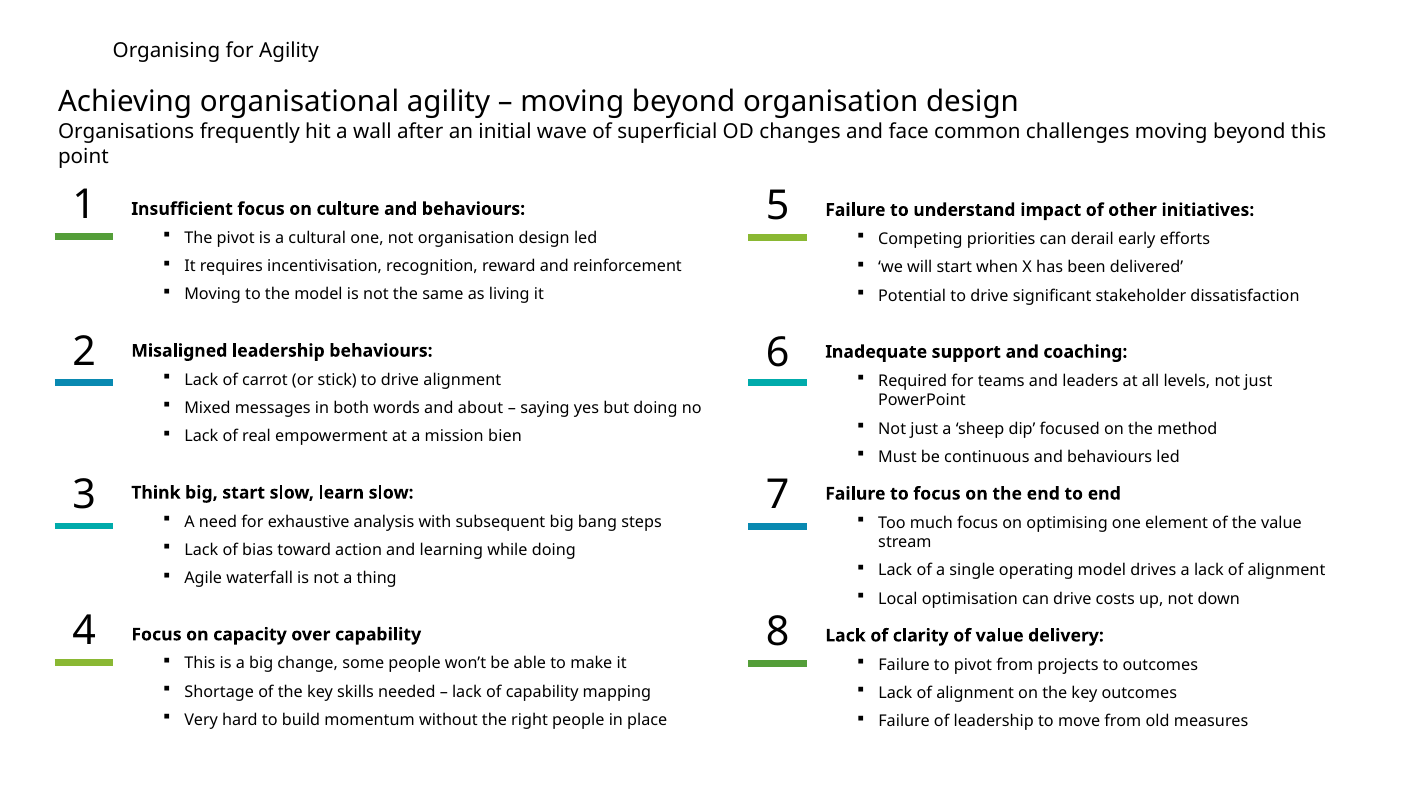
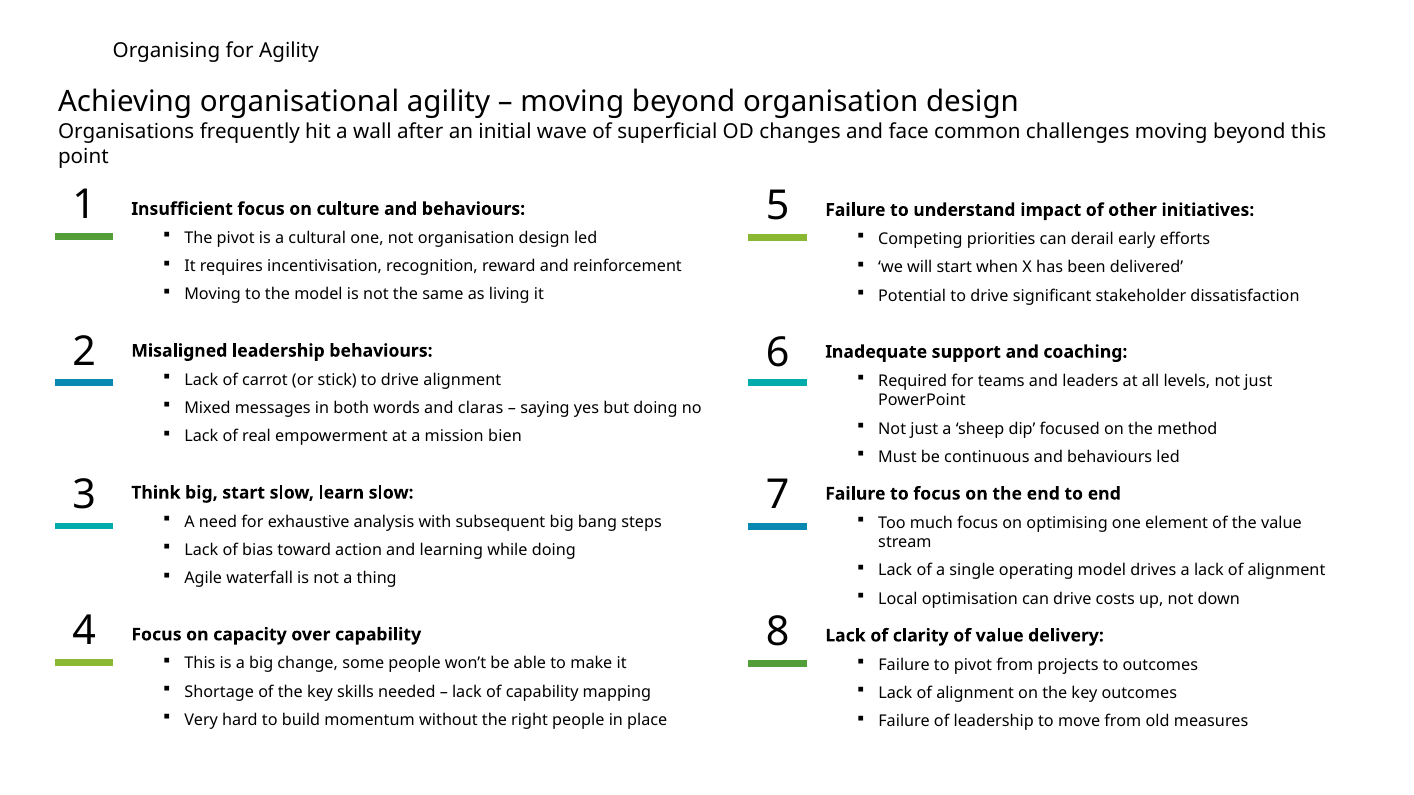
about: about -> claras
